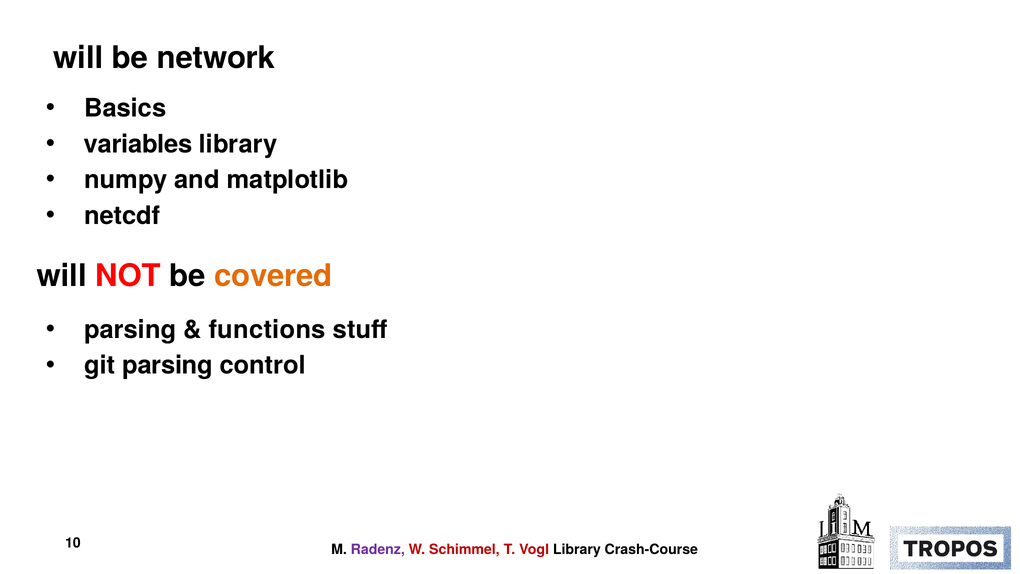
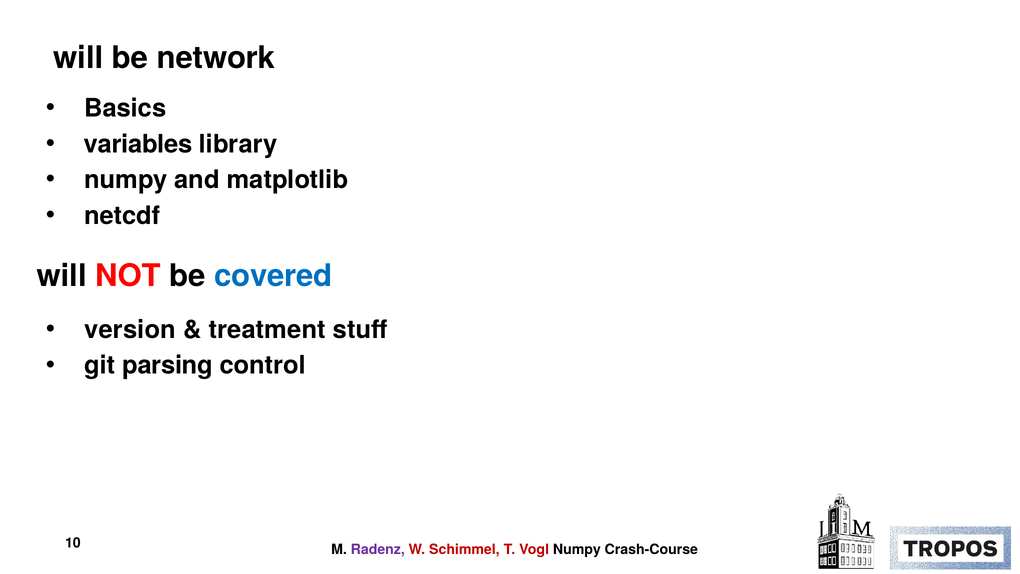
covered colour: orange -> blue
parsing at (130, 330): parsing -> version
functions: functions -> treatment
Vogl Library: Library -> Numpy
